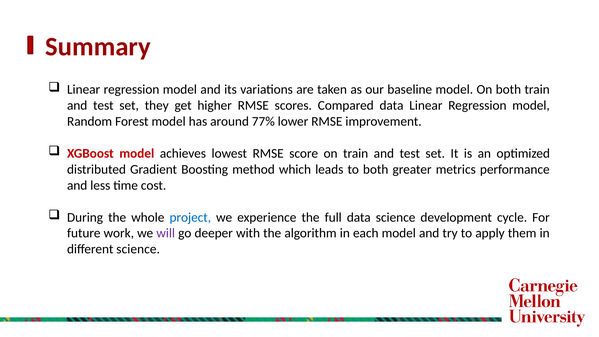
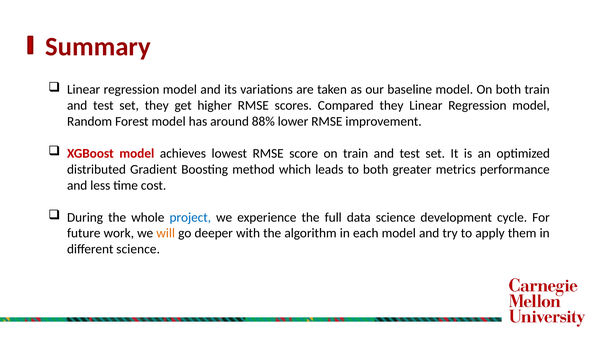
Compared data: data -> they
77%: 77% -> 88%
will colour: purple -> orange
